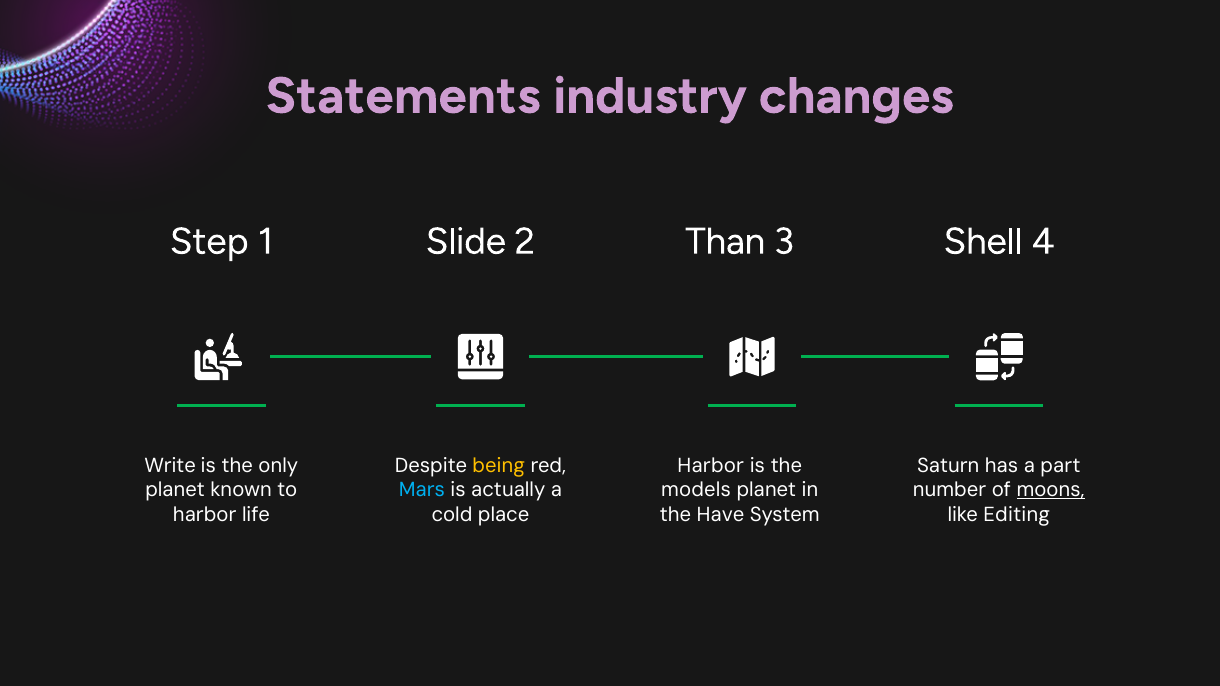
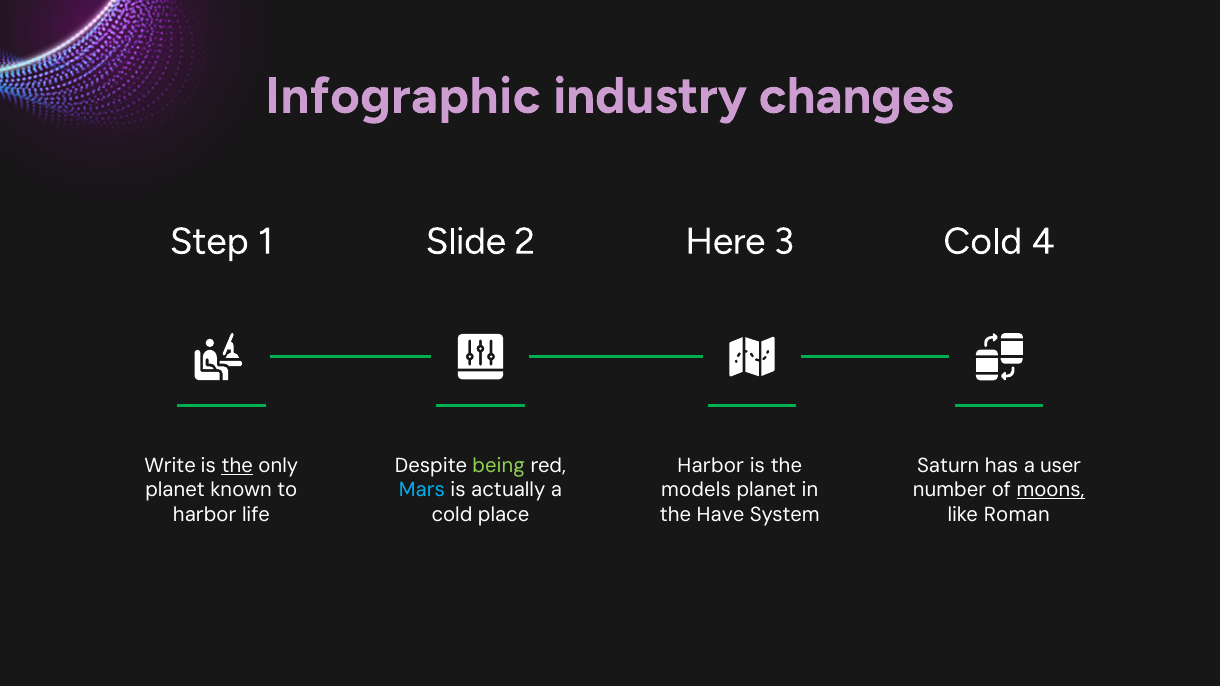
Statements: Statements -> Infographic
Than: Than -> Here
1 Shell: Shell -> Cold
the at (237, 466) underline: none -> present
being colour: yellow -> light green
part: part -> user
Editing: Editing -> Roman
